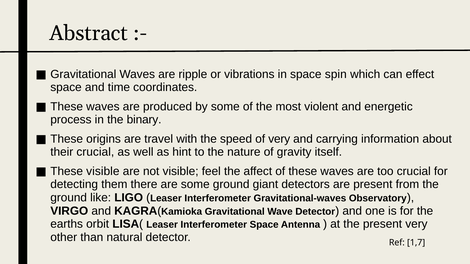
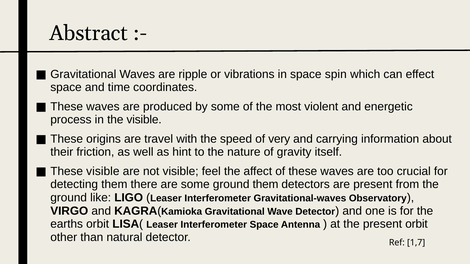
the binary: binary -> visible
their crucial: crucial -> friction
ground giant: giant -> them
present very: very -> orbit
